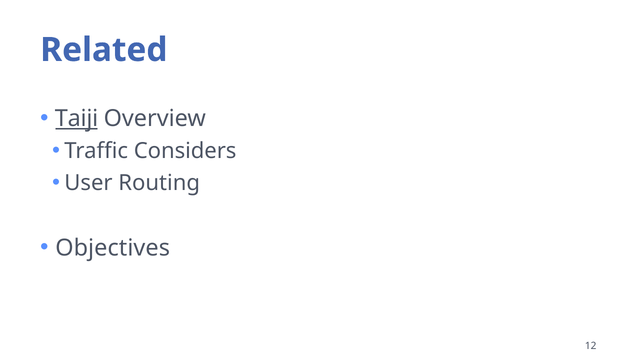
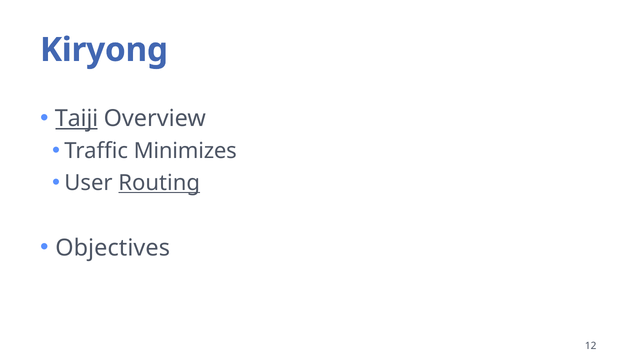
Related: Related -> Kiryong
Considers: Considers -> Minimizes
Routing underline: none -> present
